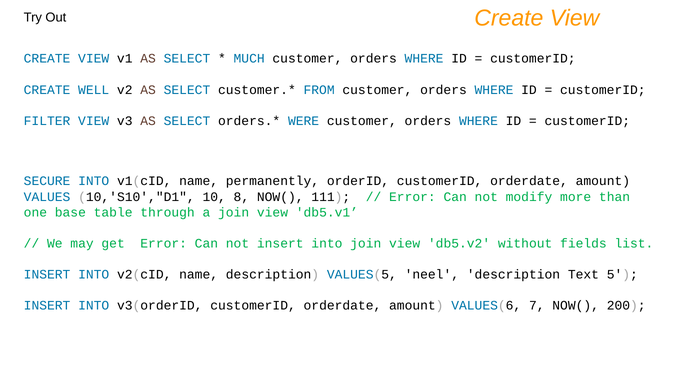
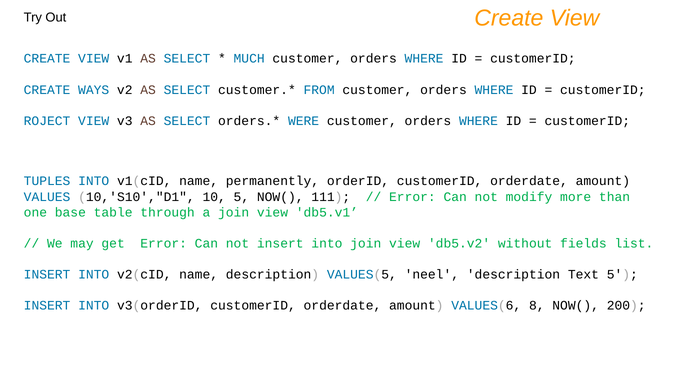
WELL: WELL -> WAYS
FILTER: FILTER -> ROJECT
SECURE: SECURE -> TUPLES
10 8: 8 -> 5
7: 7 -> 8
